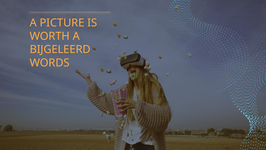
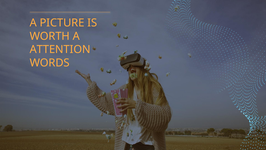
BIJGELEERD: BIJGELEERD -> ATTENTION
